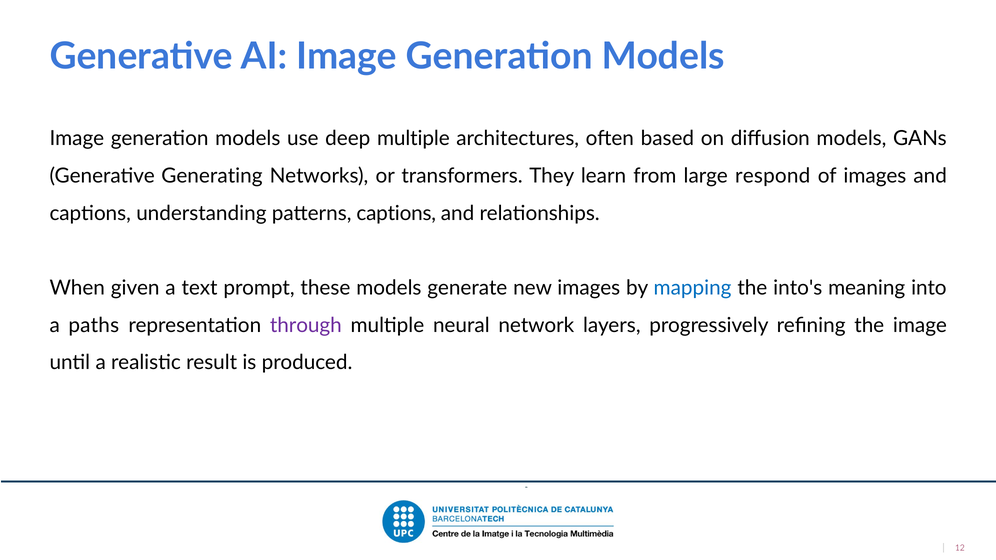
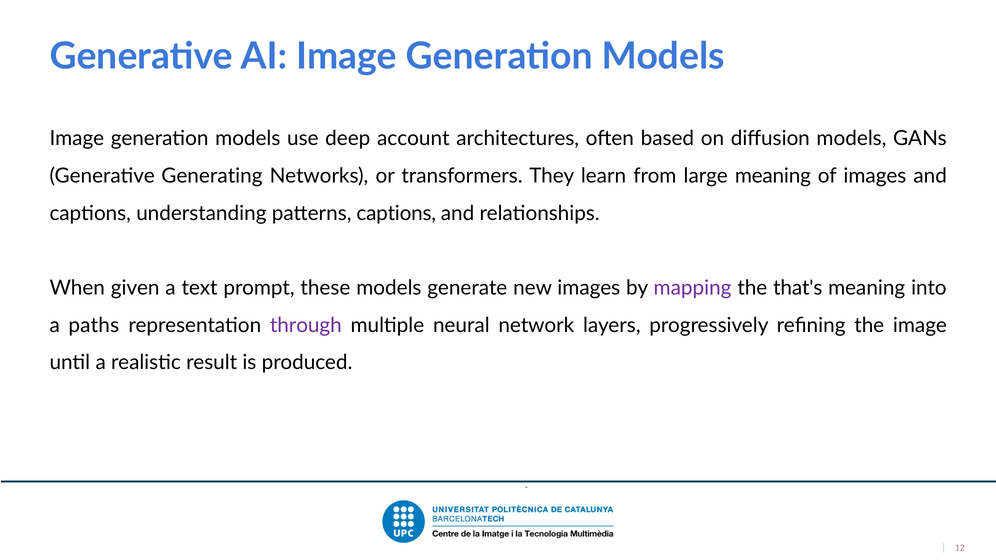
deep multiple: multiple -> account
large respond: respond -> meaning
mapping colour: blue -> purple
into's: into's -> that's
